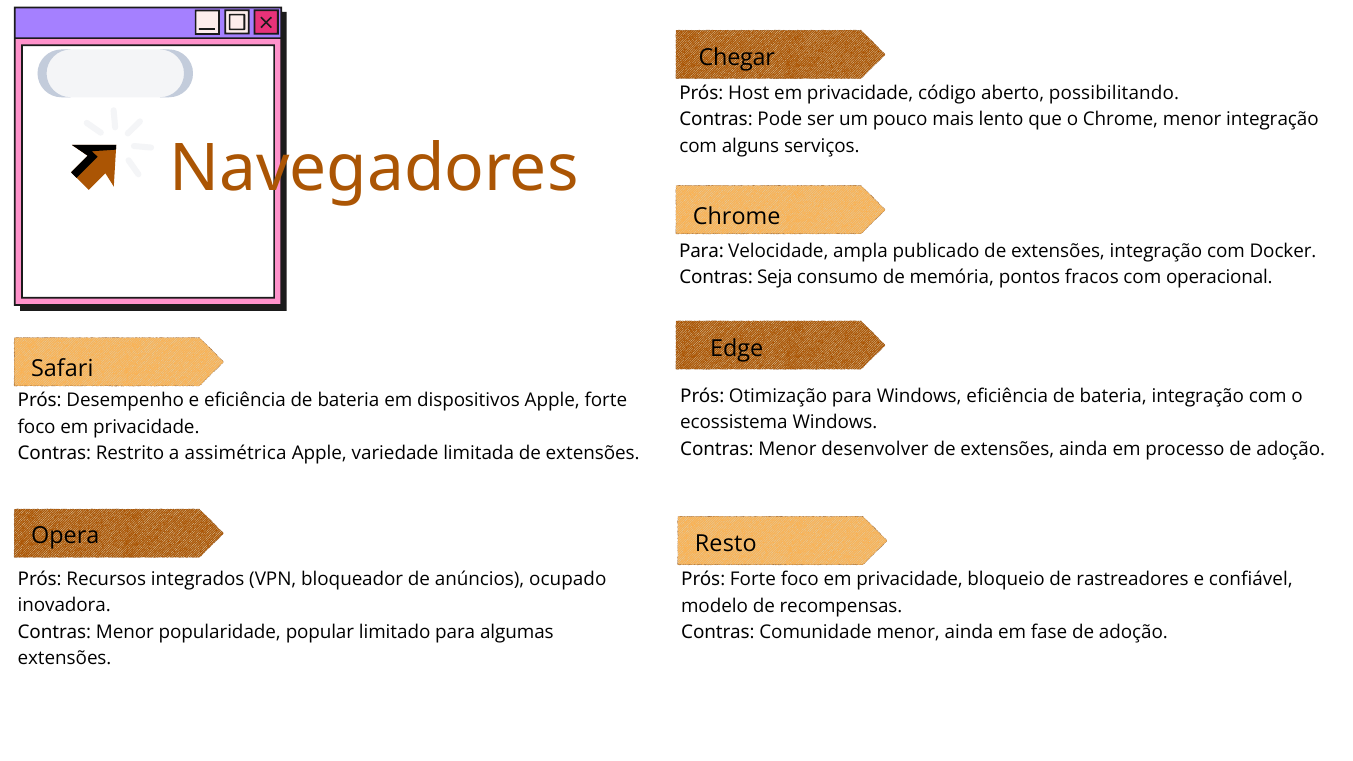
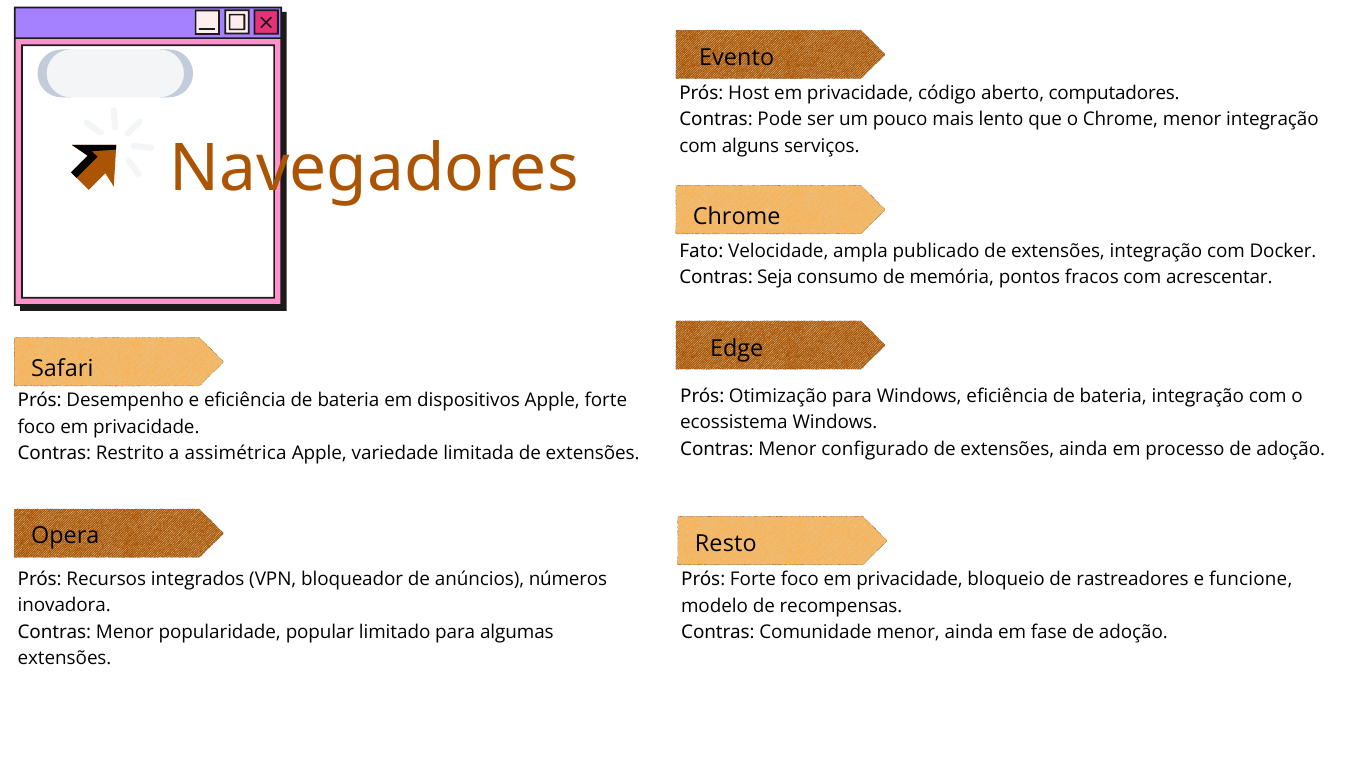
Chegar: Chegar -> Evento
possibilitando: possibilitando -> computadores
Para at (701, 251): Para -> Fato
operacional: operacional -> acrescentar
desenvolver: desenvolver -> configurado
ocupado: ocupado -> números
confiável: confiável -> funcione
